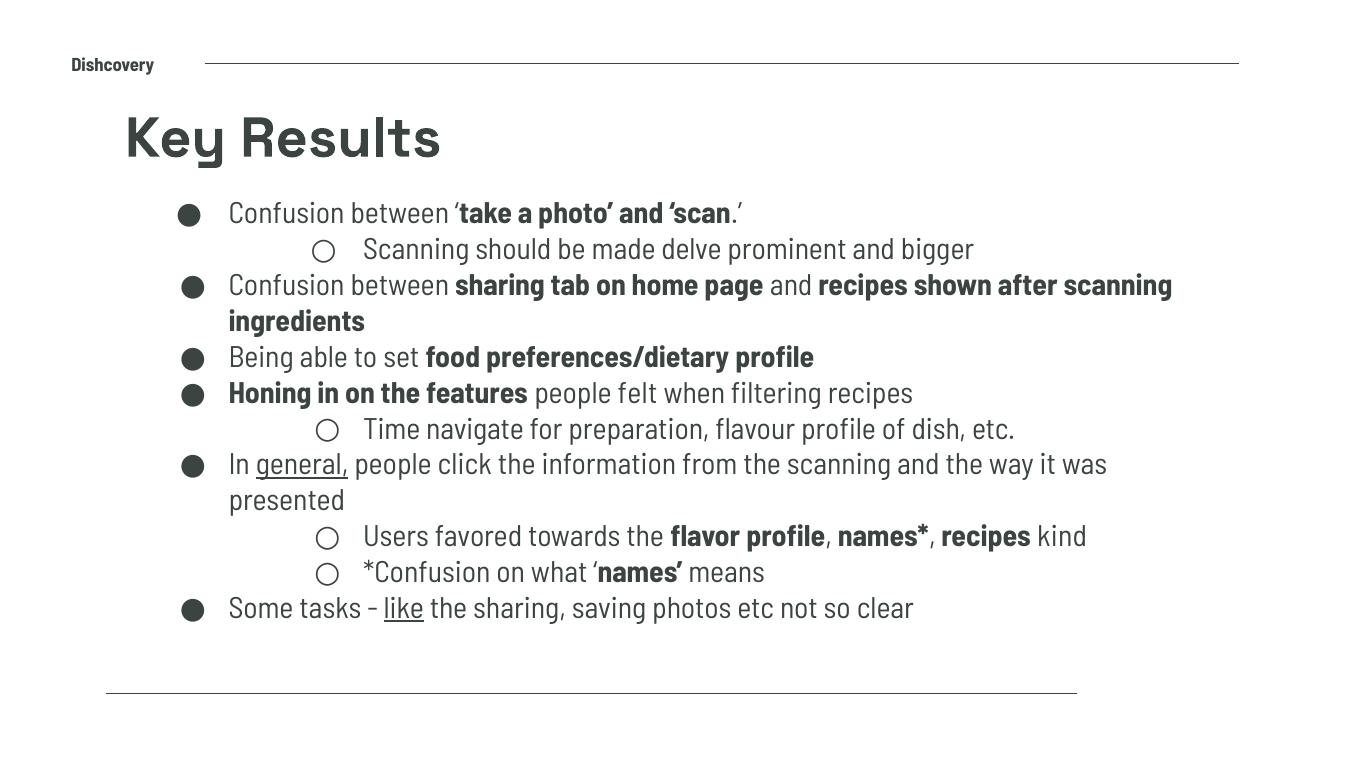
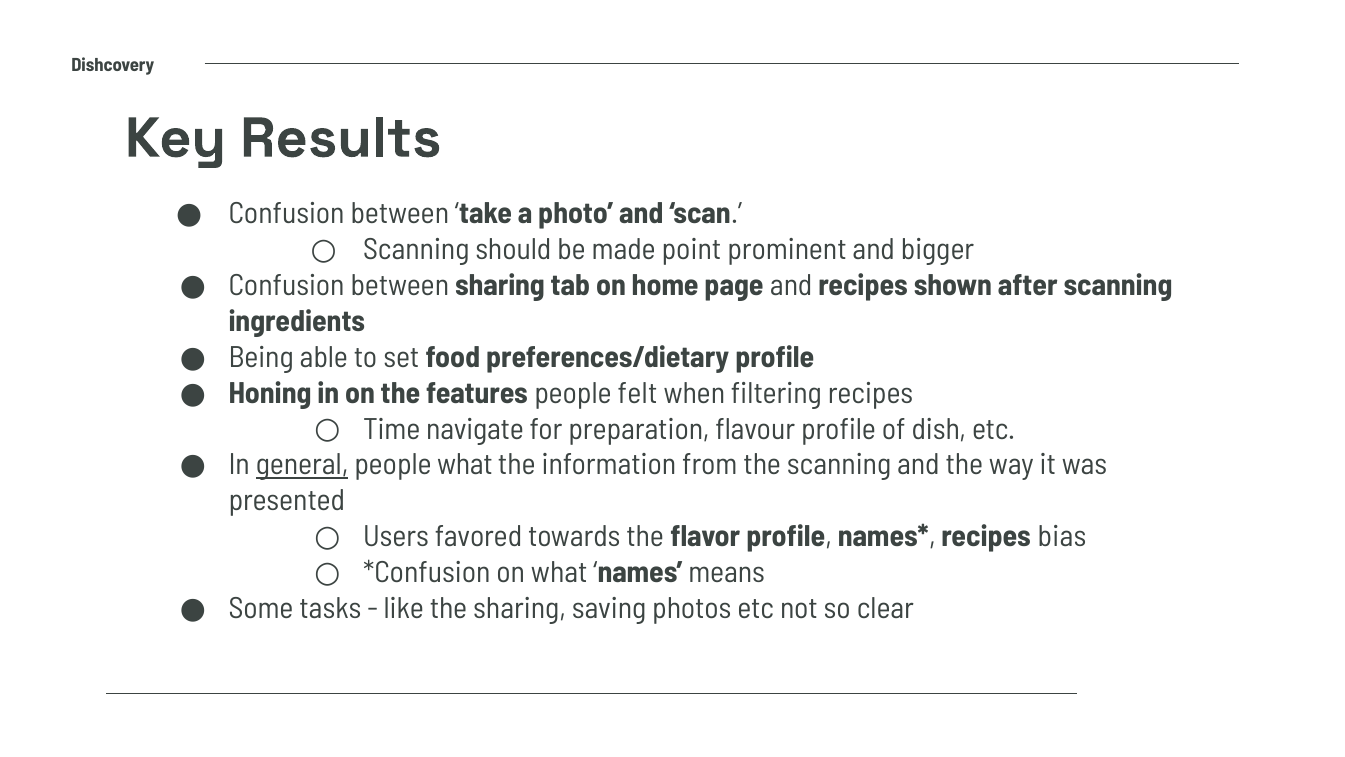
delve: delve -> point
people click: click -> what
kind: kind -> bias
like underline: present -> none
